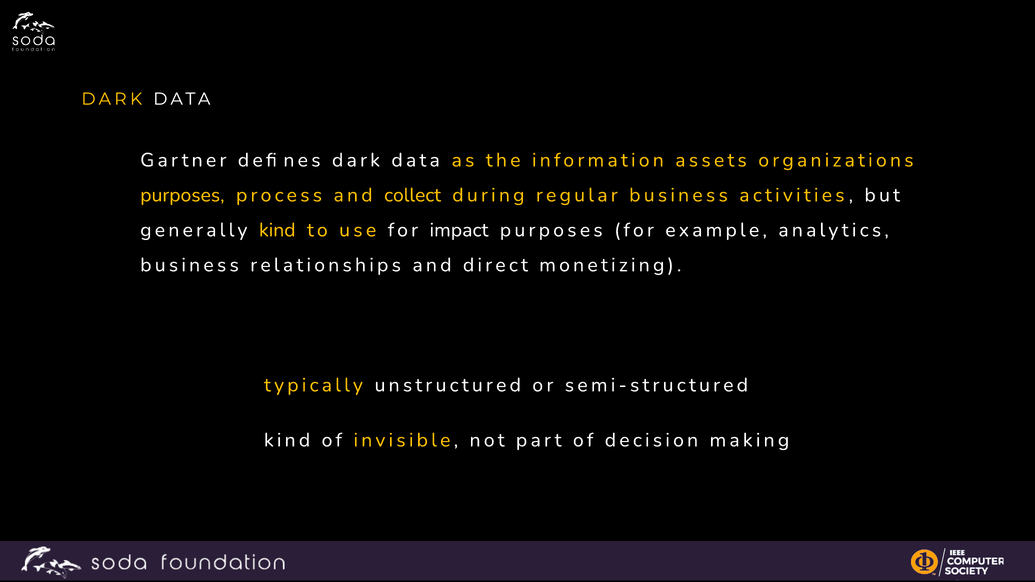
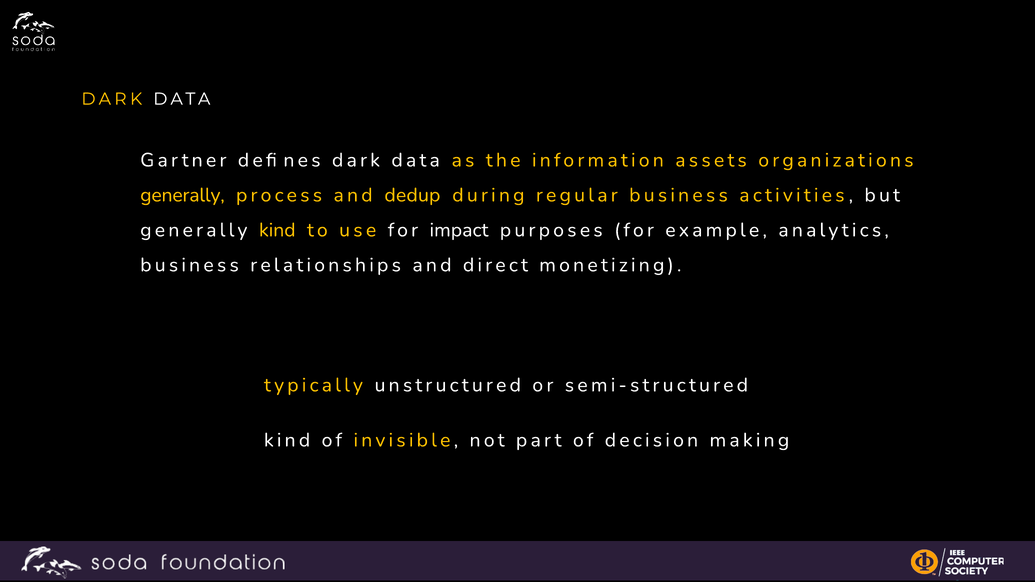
purposes at (182, 195): purposes -> generally
collect: collect -> dedup
